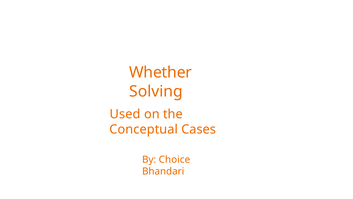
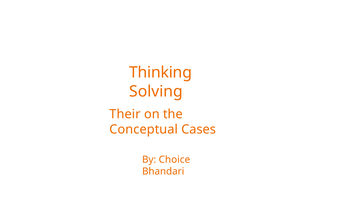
Whether: Whether -> Thinking
Used: Used -> Their
